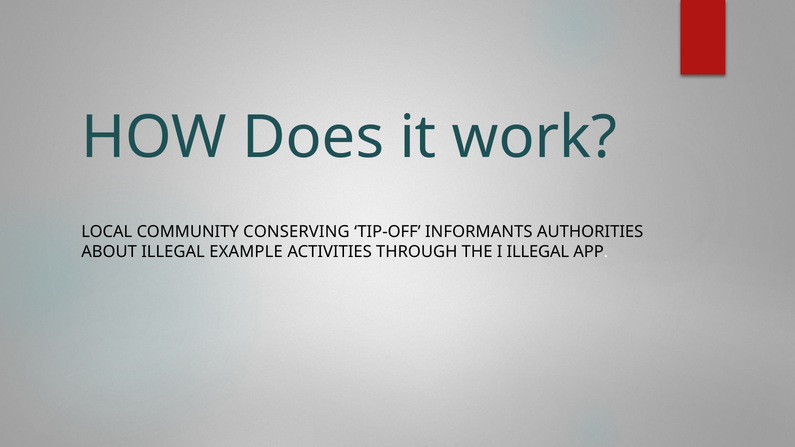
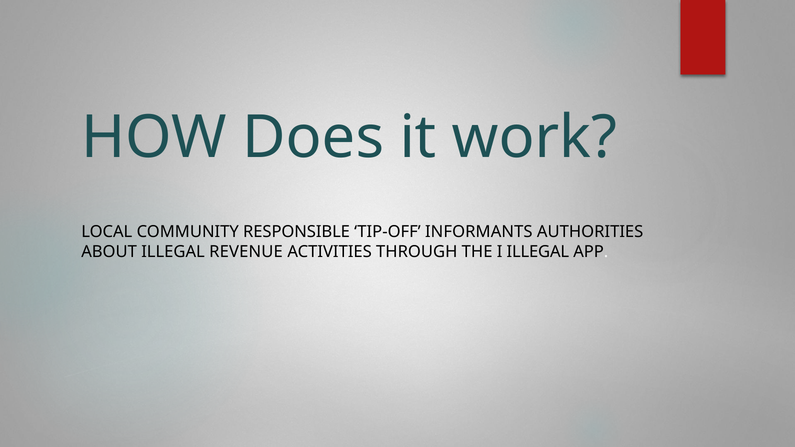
CONSERVING: CONSERVING -> RESPONSIBLE
EXAMPLE: EXAMPLE -> REVENUE
